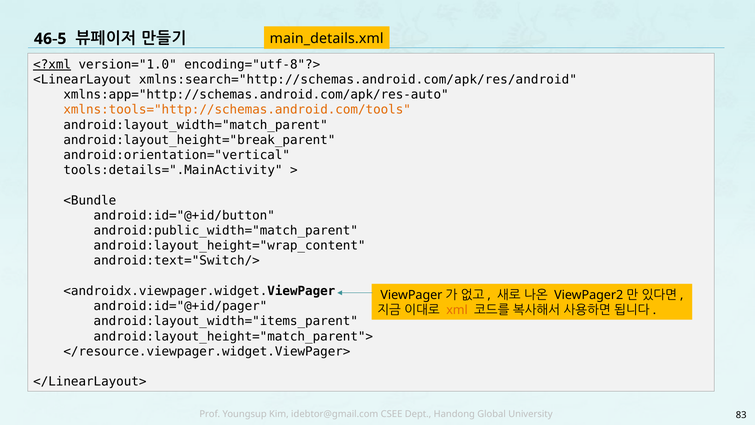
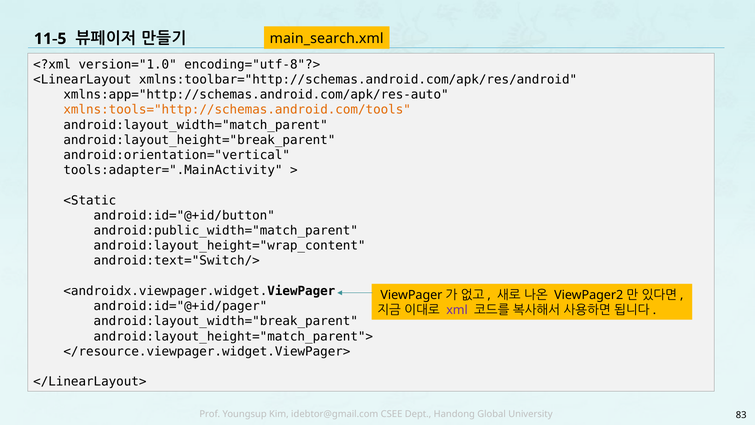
main_details.xml: main_details.xml -> main_search.xml
46-5: 46-5 -> 11-5
<?xml underline: present -> none
xmlns:search="http://schemas.android.com/apk/res/android: xmlns:search="http://schemas.android.com/apk/res/android -> xmlns:toolbar="http://schemas.android.com/apk/res/android
tools:details=".MainActivity: tools:details=".MainActivity -> tools:adapter=".MainActivity
<Bundle: <Bundle -> <Static
xml colour: orange -> purple
android:layout_width="items_parent: android:layout_width="items_parent -> android:layout_width="break_parent
